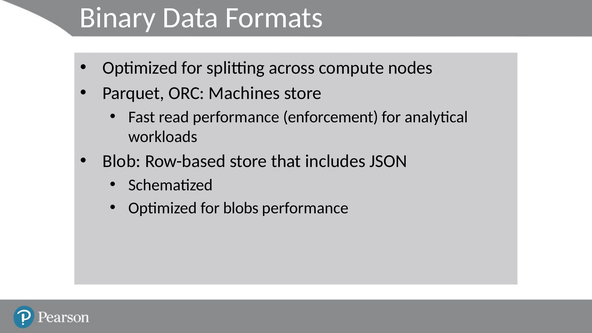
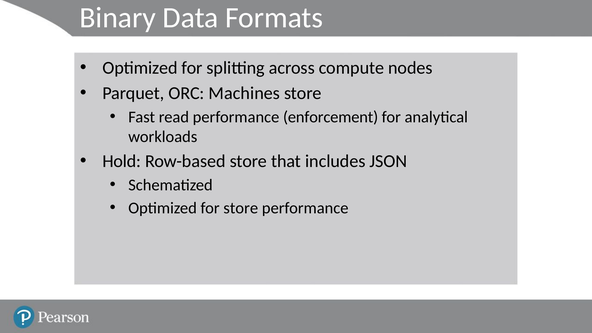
Blob: Blob -> Hold
for blobs: blobs -> store
